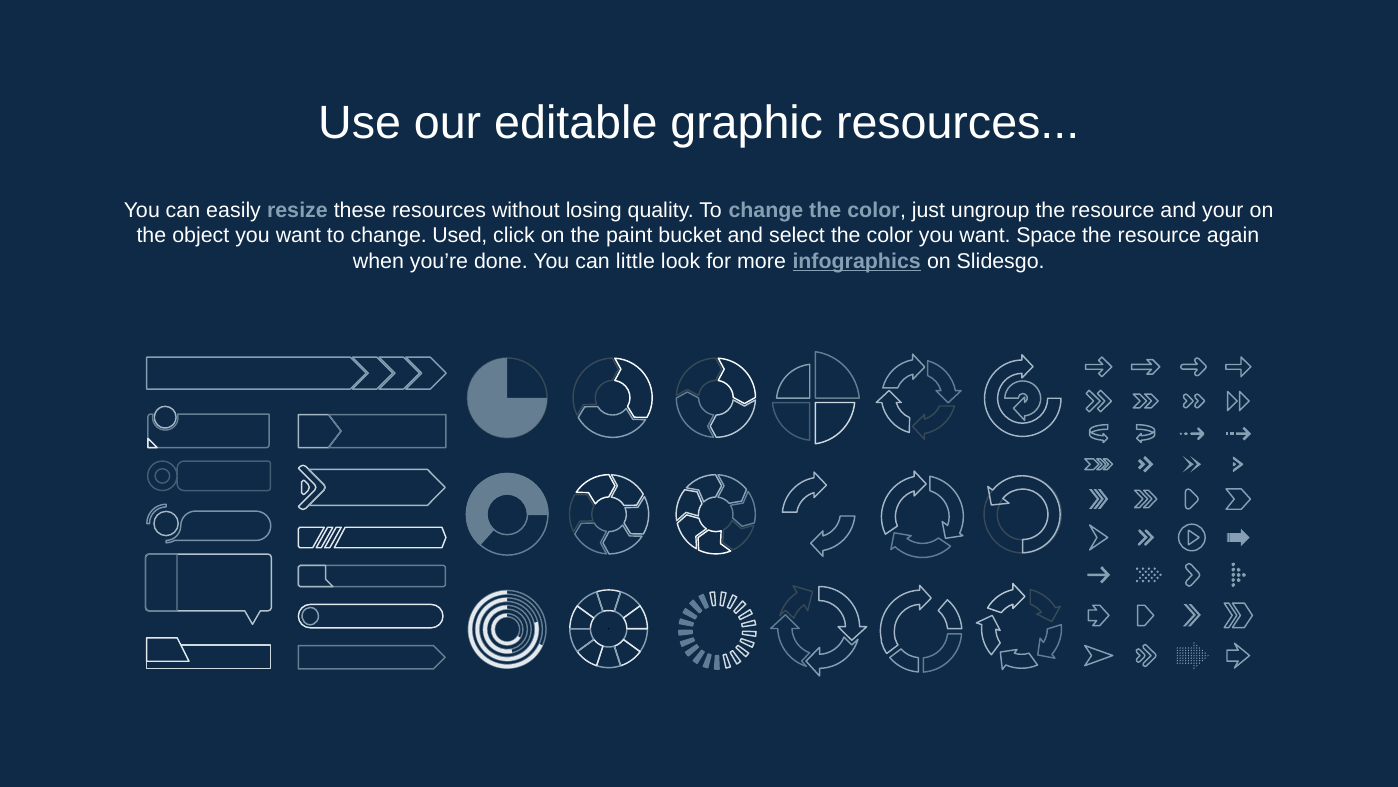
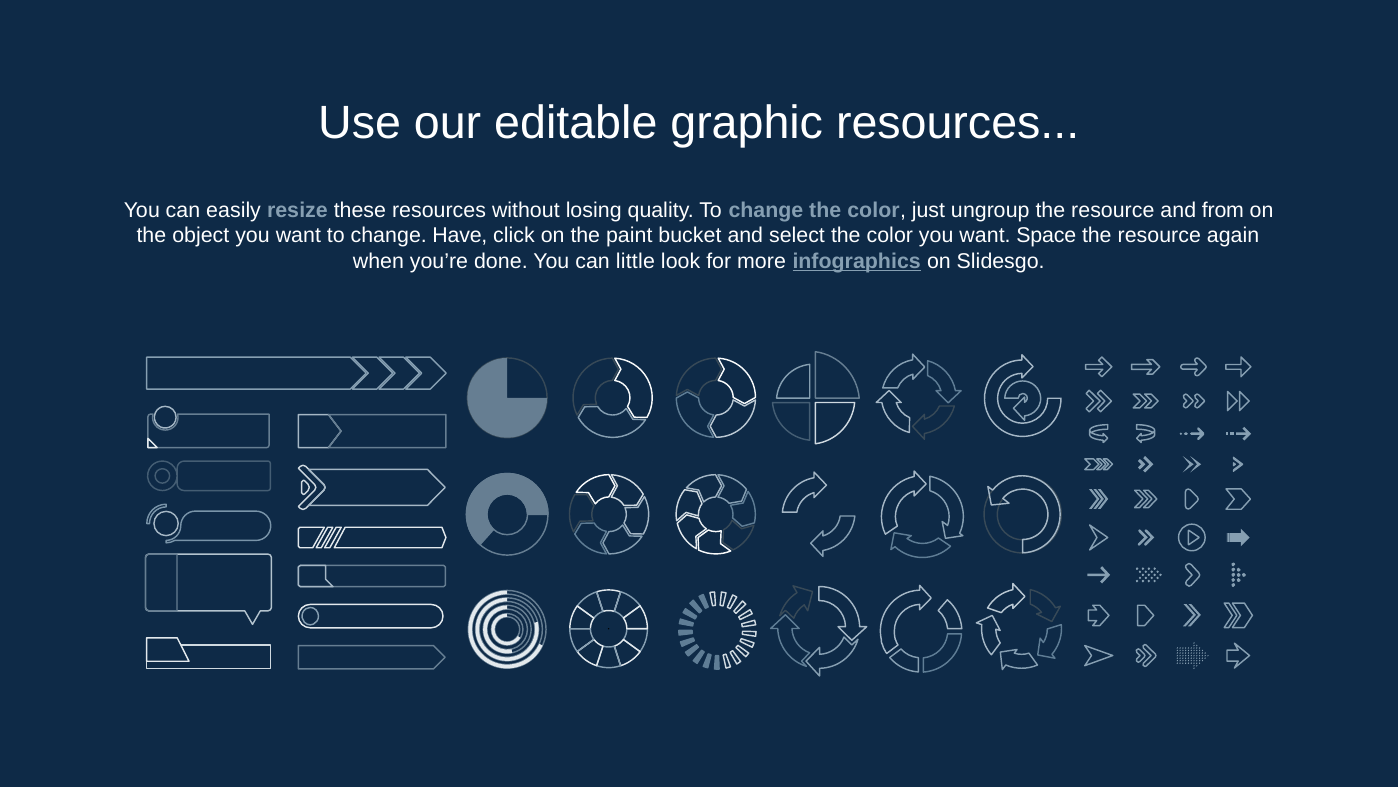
your: your -> from
Used: Used -> Have
